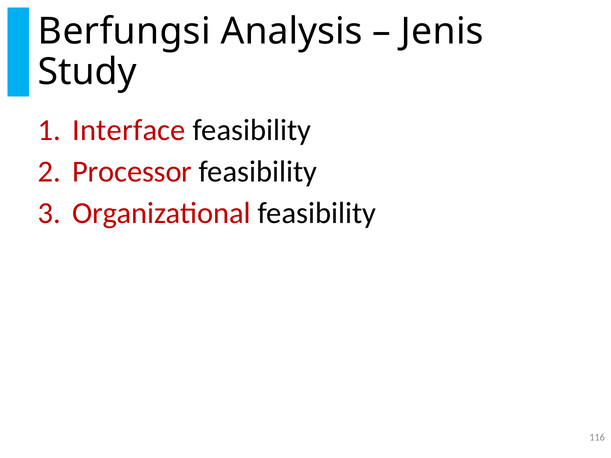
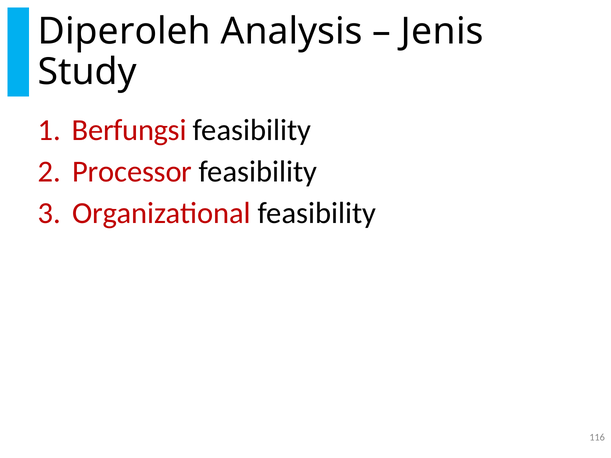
Berfungsi: Berfungsi -> Diperoleh
Interface: Interface -> Berfungsi
